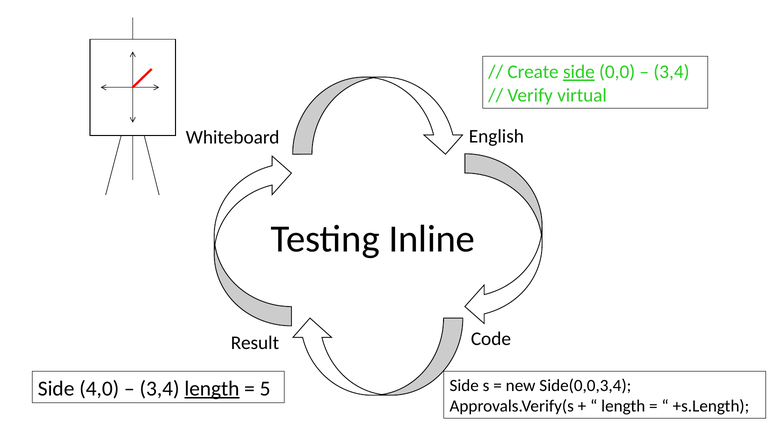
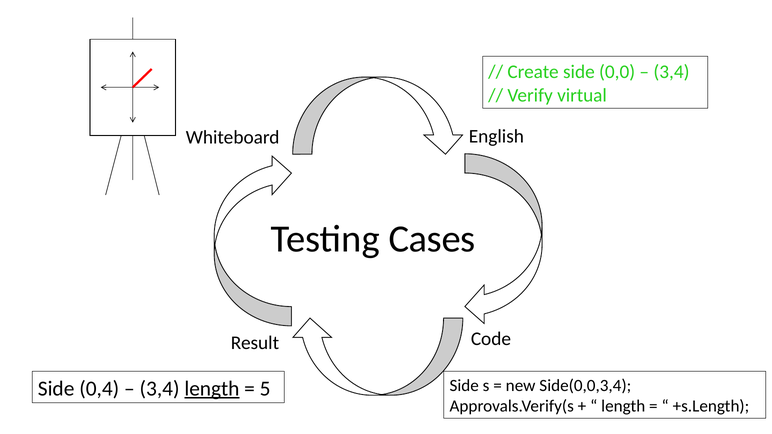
side at (579, 72) underline: present -> none
Inline: Inline -> Cases
4,0: 4,0 -> 0,4
